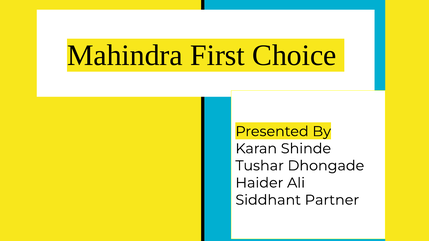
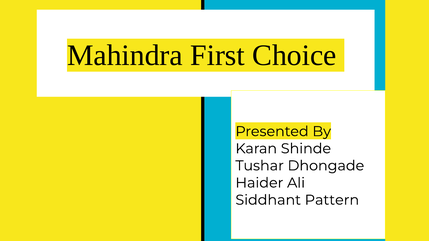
Partner: Partner -> Pattern
